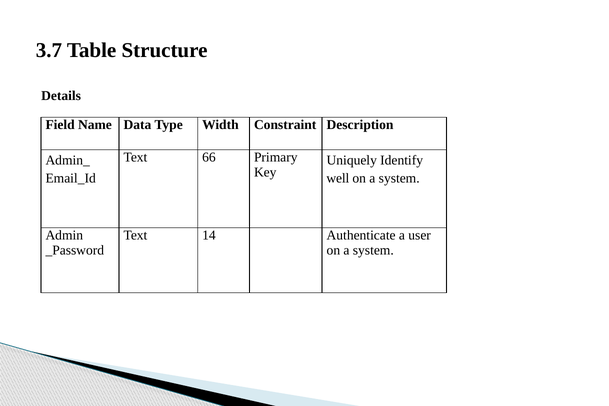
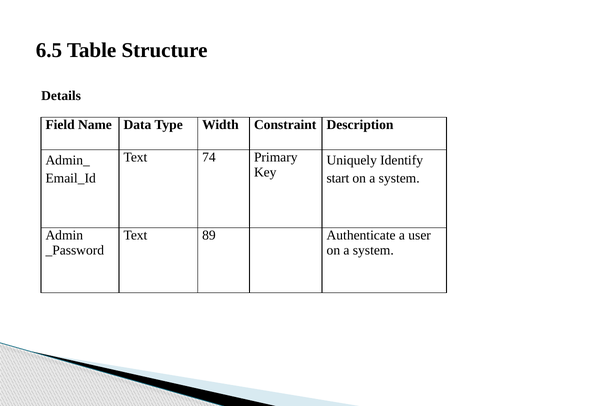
3.7: 3.7 -> 6.5
66: 66 -> 74
well: well -> start
14: 14 -> 89
